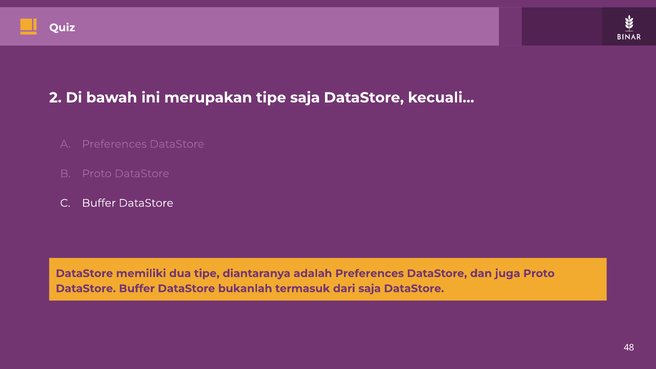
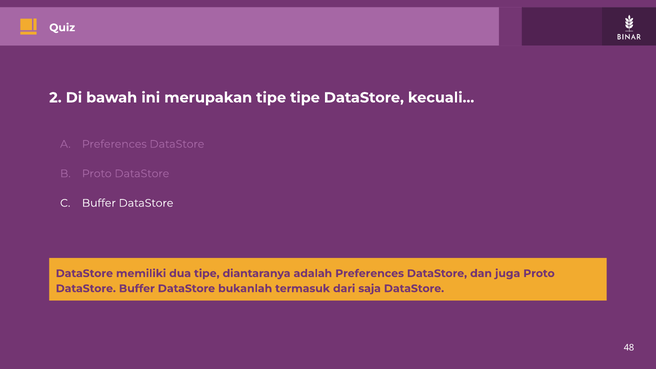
tipe saja: saja -> tipe
